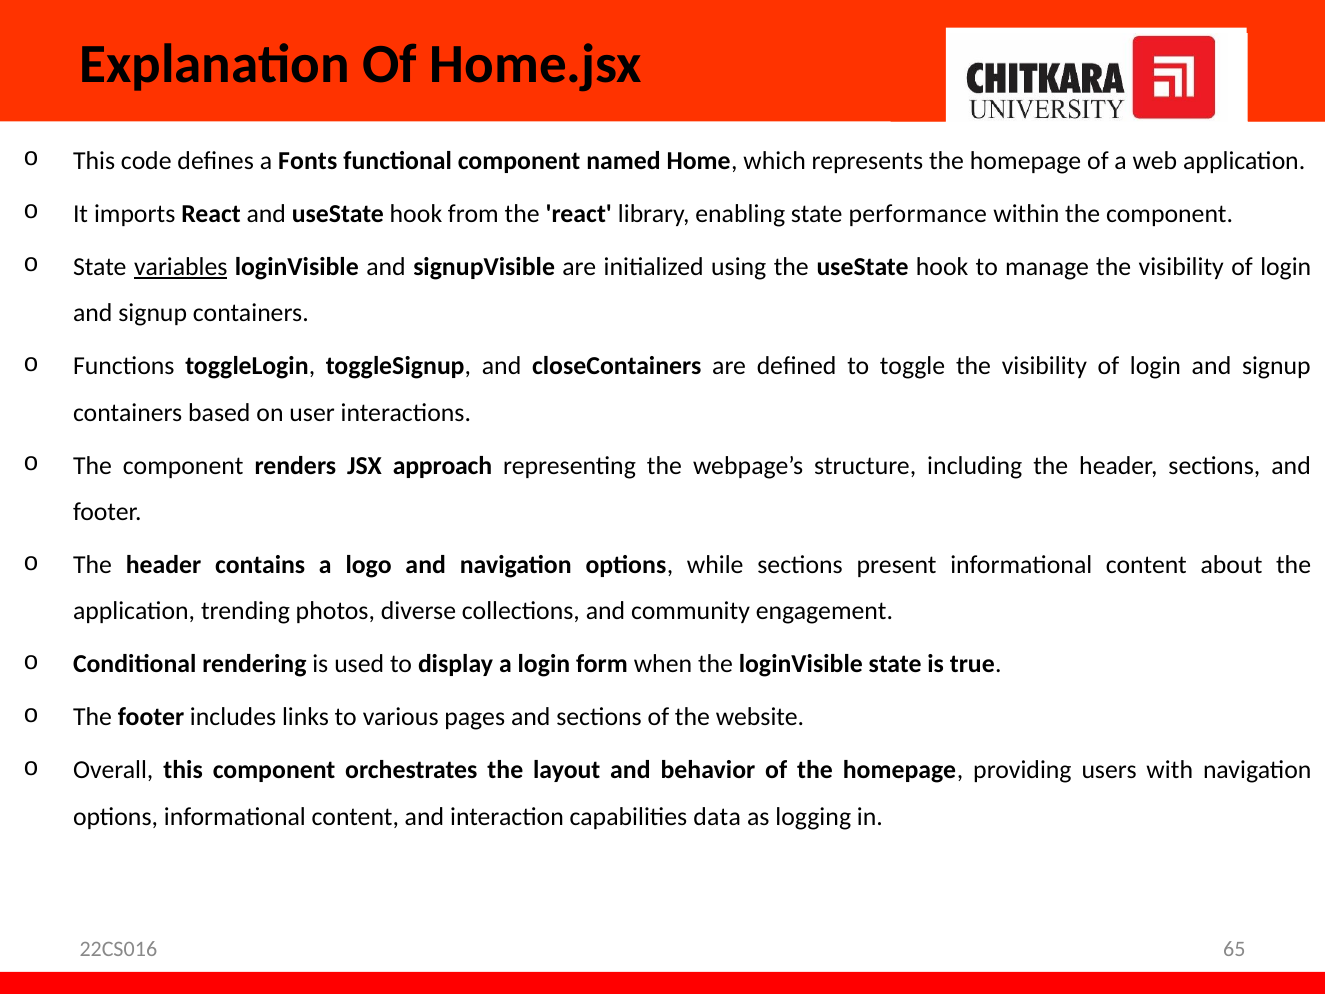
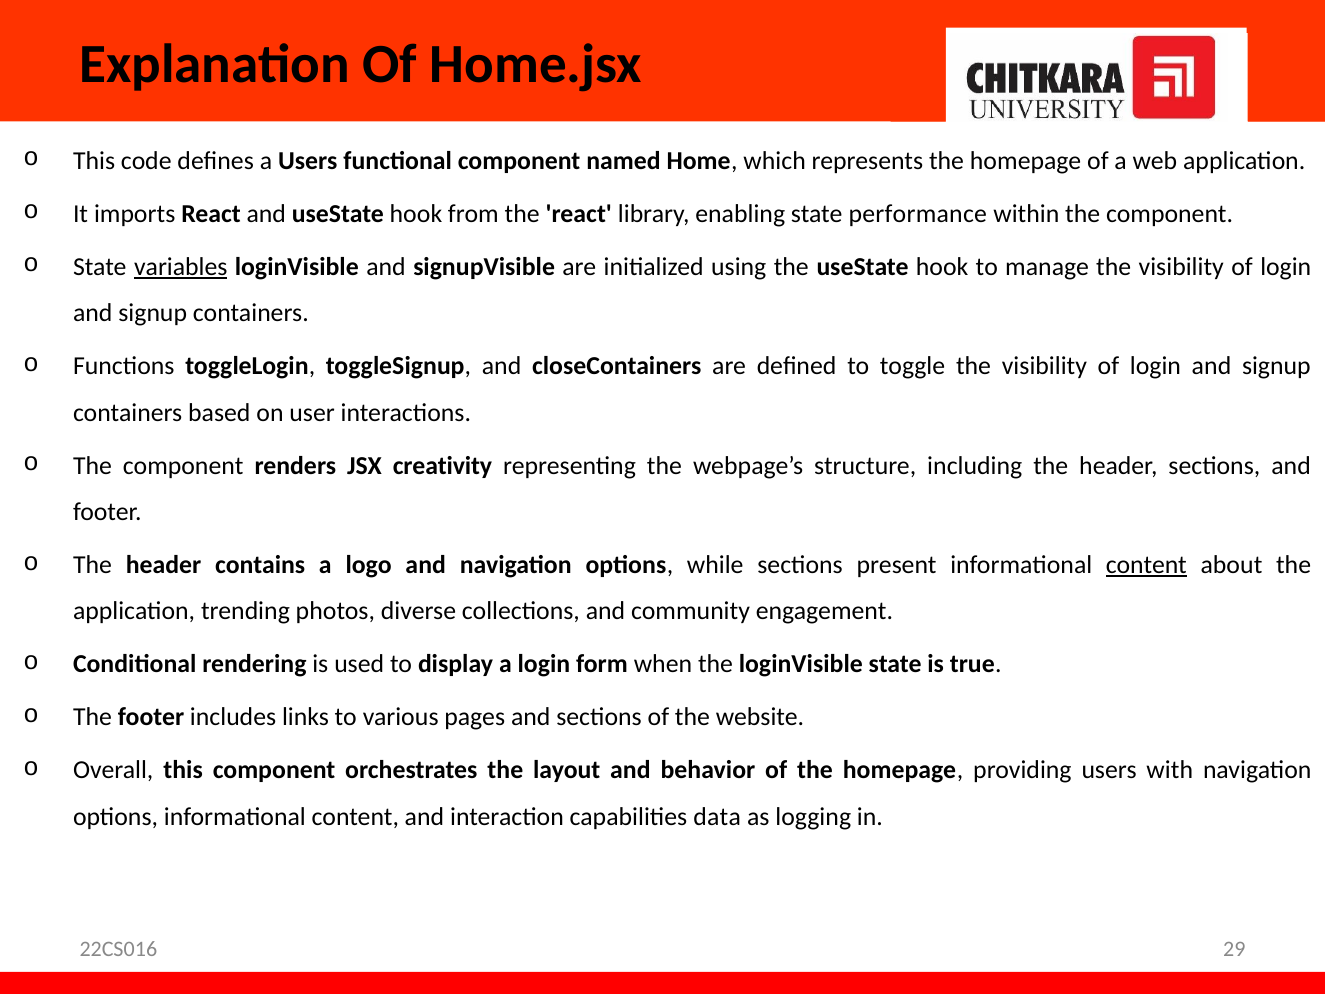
a Fonts: Fonts -> Users
approach: approach -> creativity
content at (1146, 565) underline: none -> present
65: 65 -> 29
